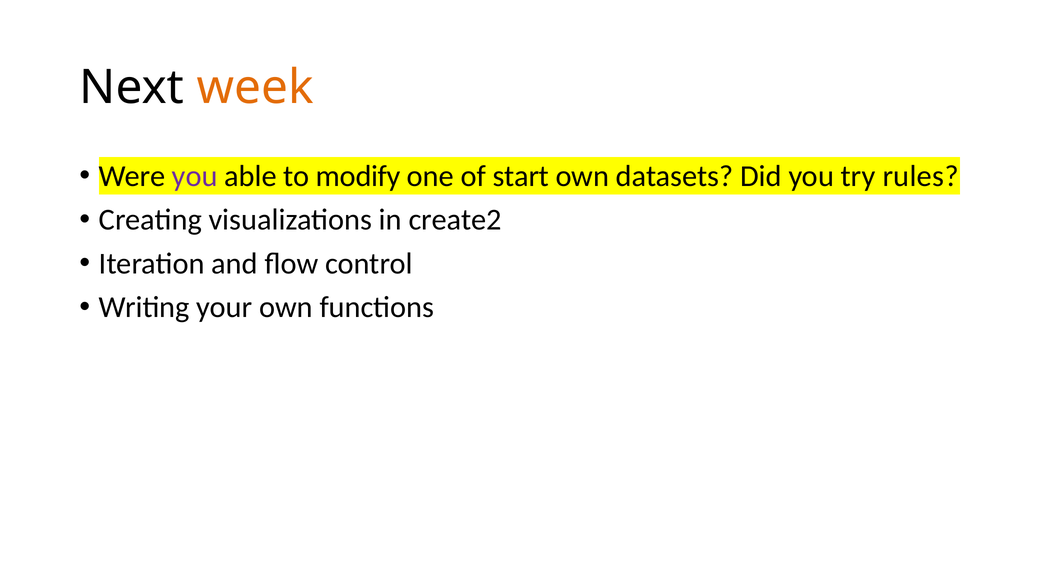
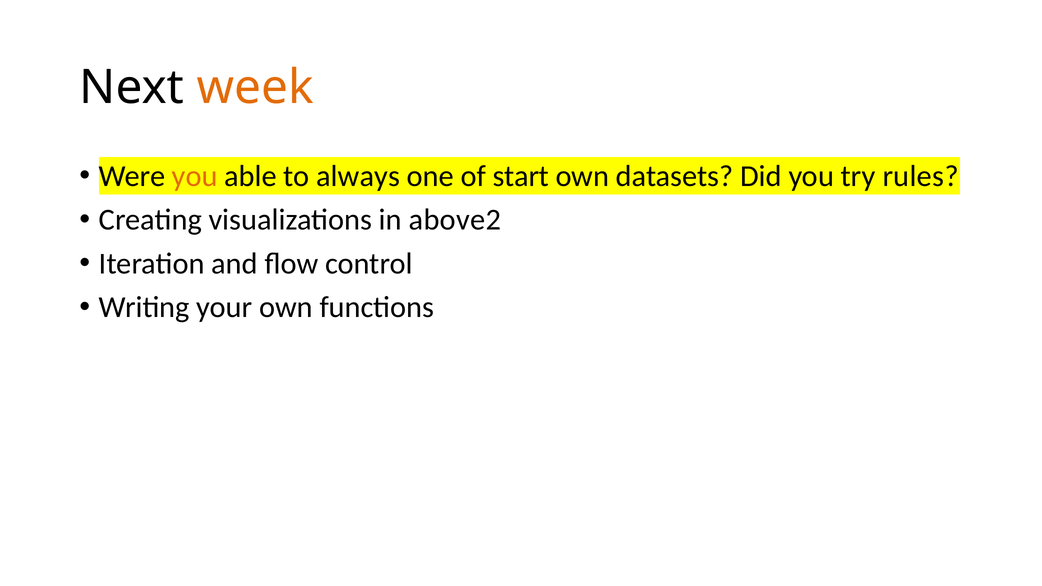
you at (195, 176) colour: purple -> orange
modify: modify -> always
create2: create2 -> above2
